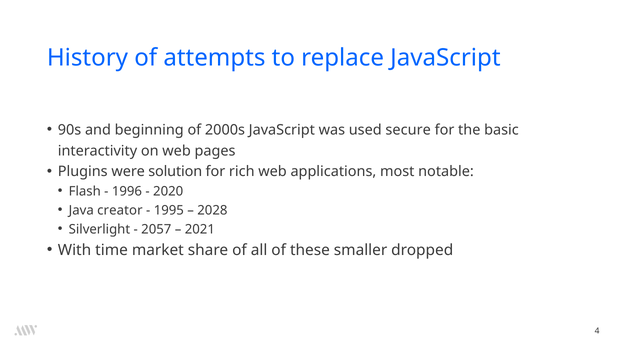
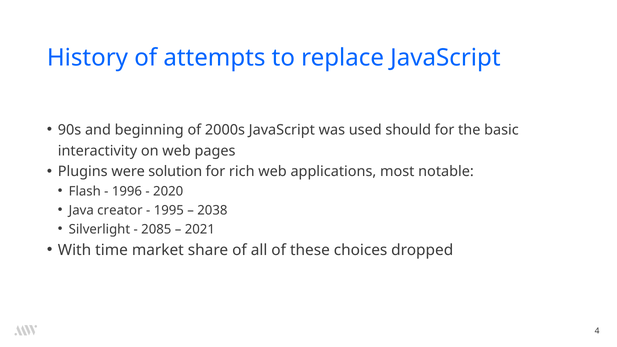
secure: secure -> should
2028: 2028 -> 2038
2057: 2057 -> 2085
smaller: smaller -> choices
